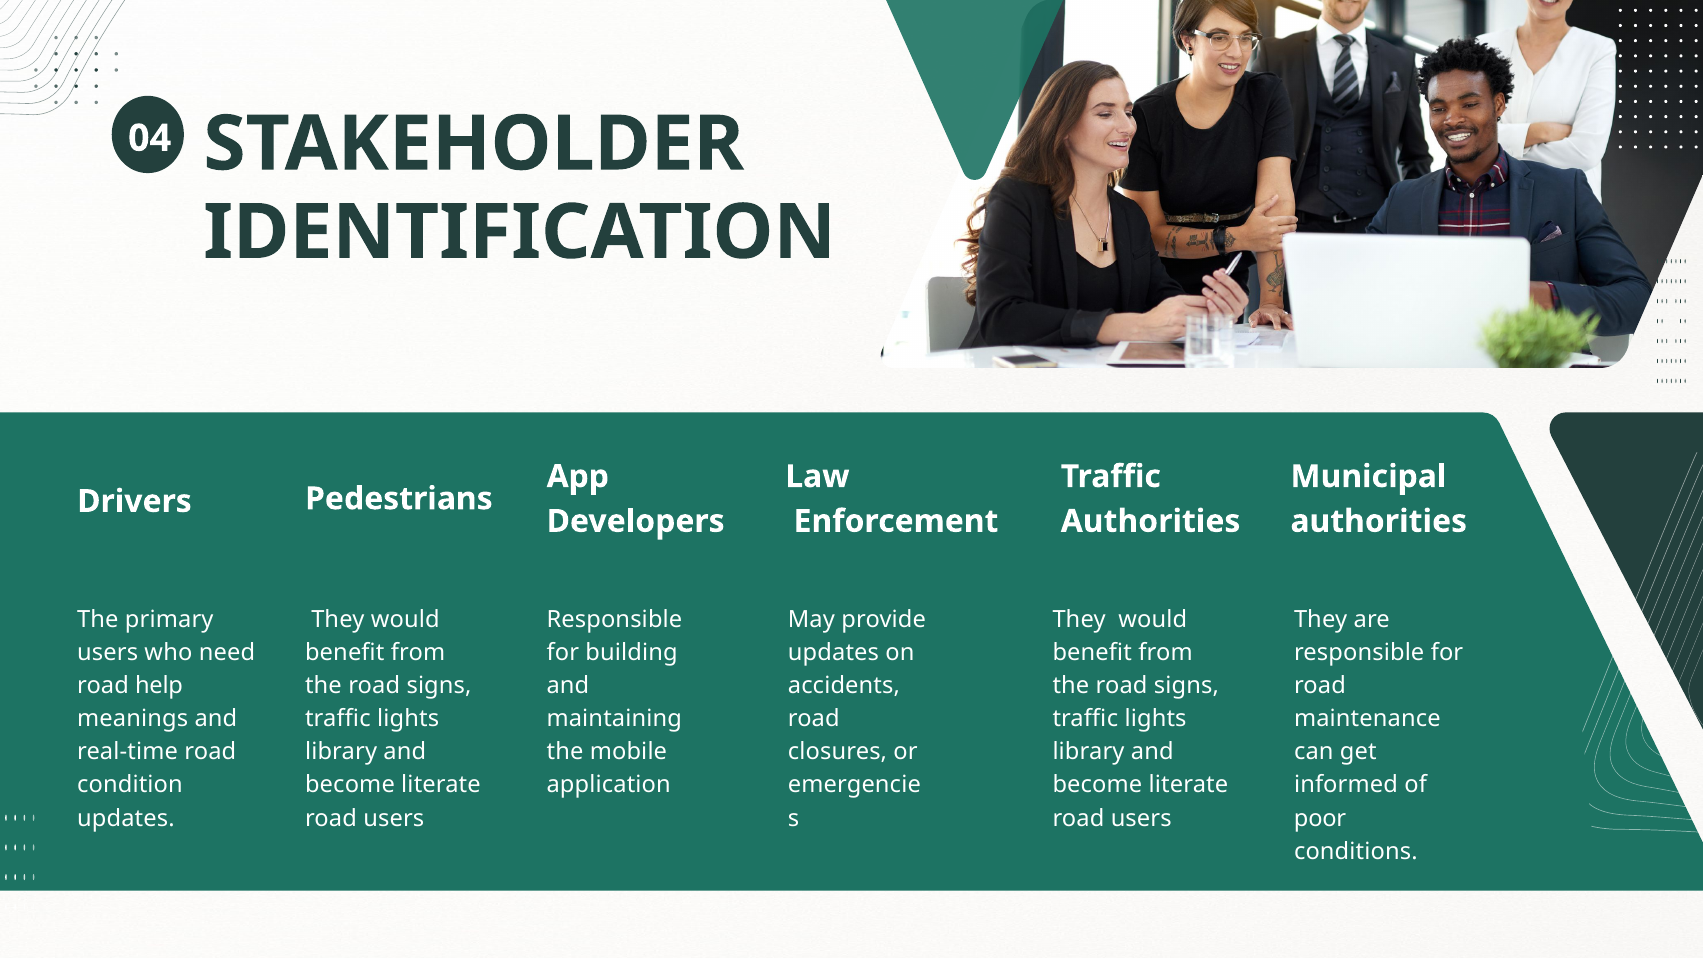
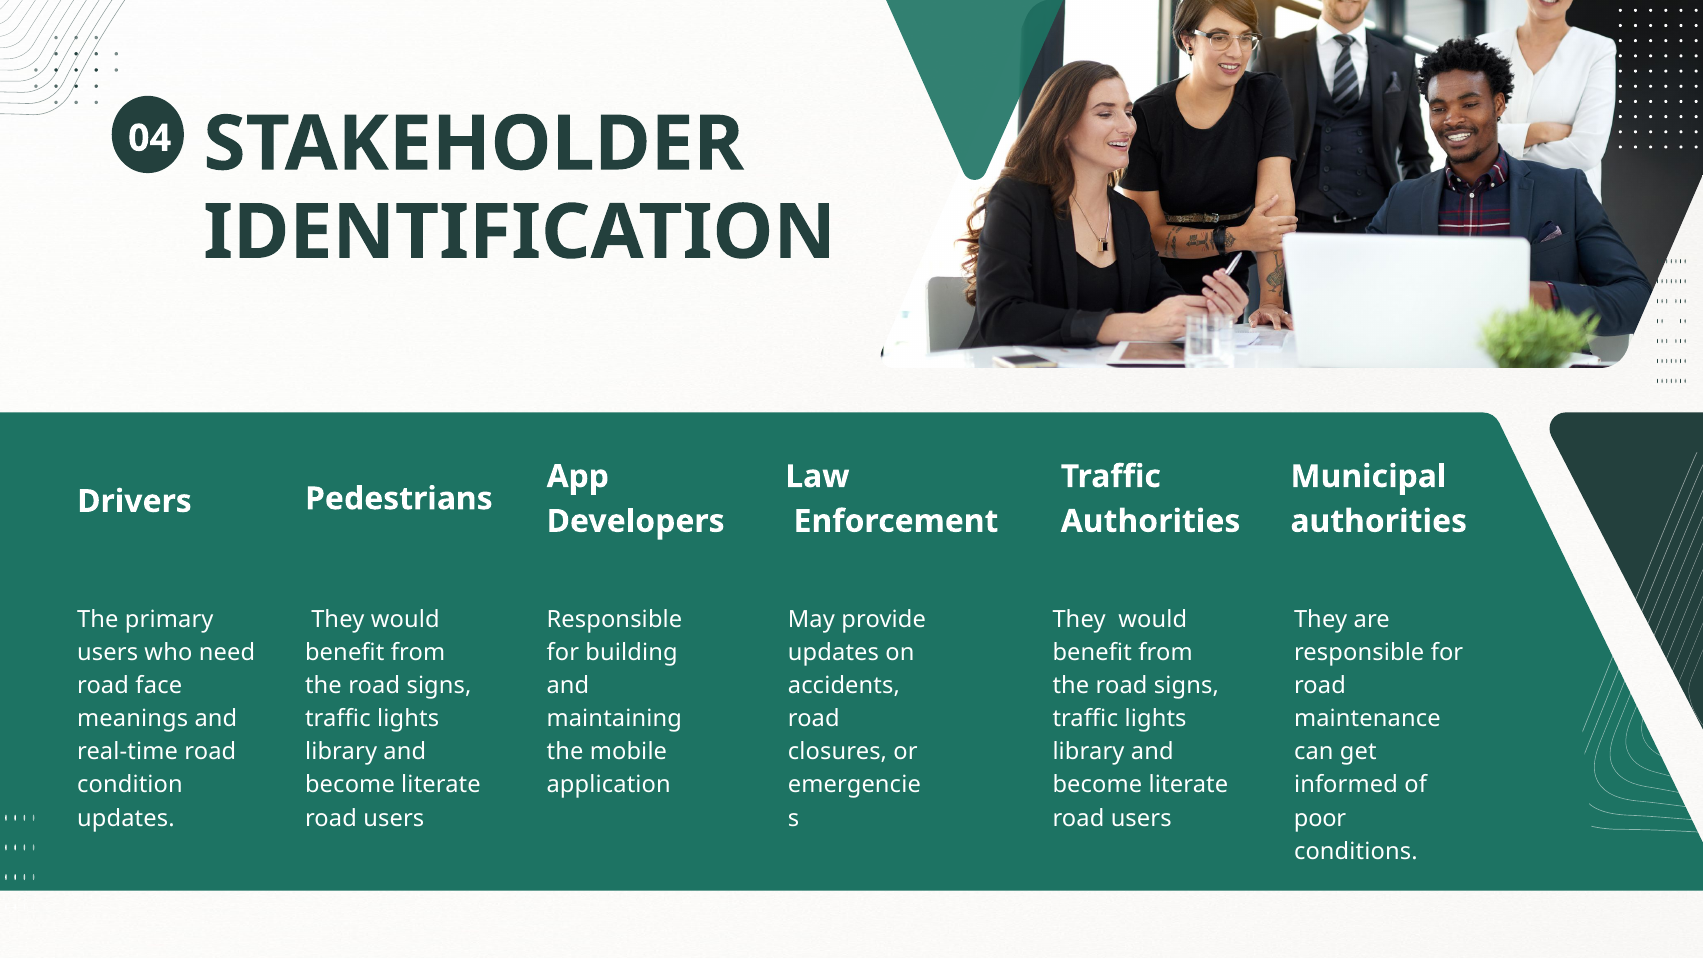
help: help -> face
